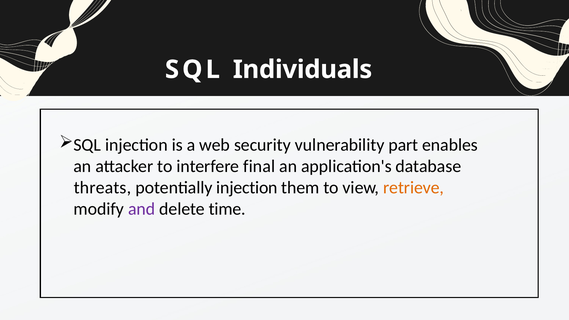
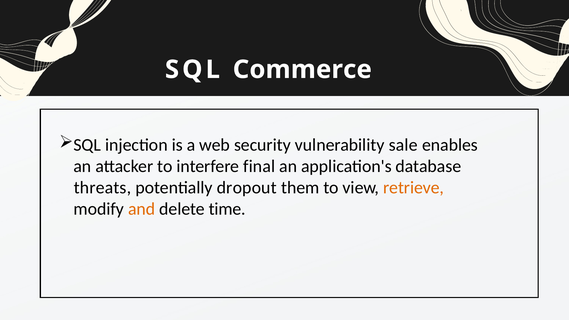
Individuals: Individuals -> Commerce
part: part -> sale
potentially injection: injection -> dropout
and colour: purple -> orange
